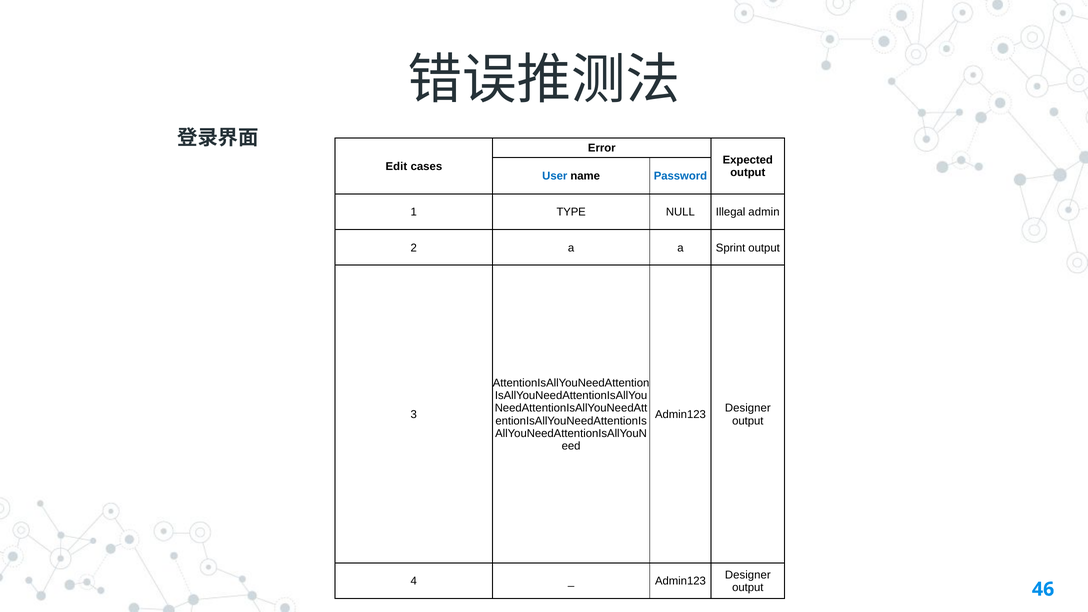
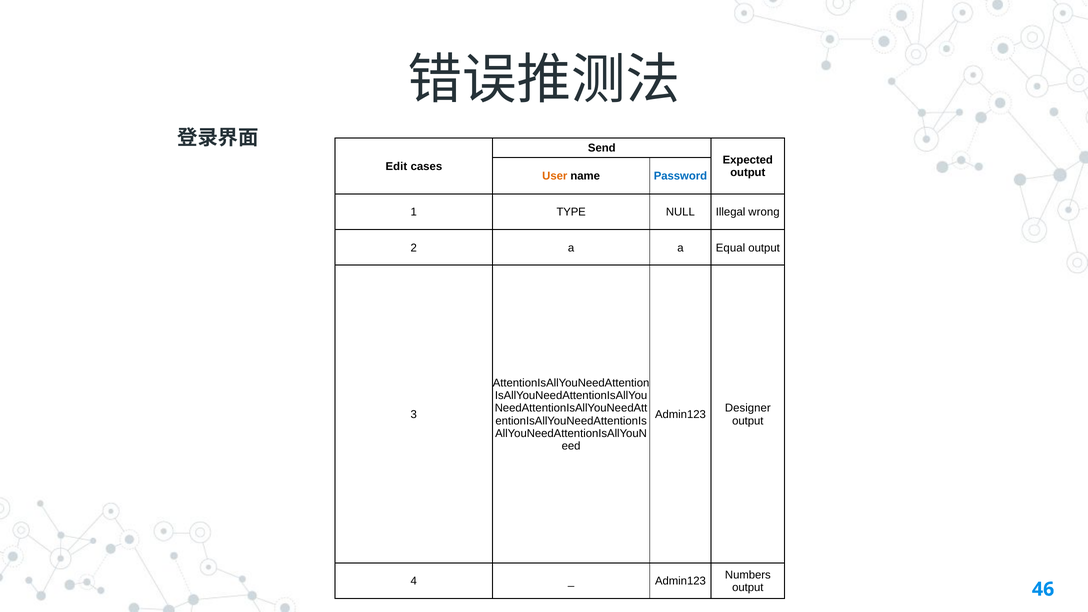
Error: Error -> Send
User colour: blue -> orange
admin: admin -> wrong
Sprint: Sprint -> Equal
Designer at (748, 575): Designer -> Numbers
